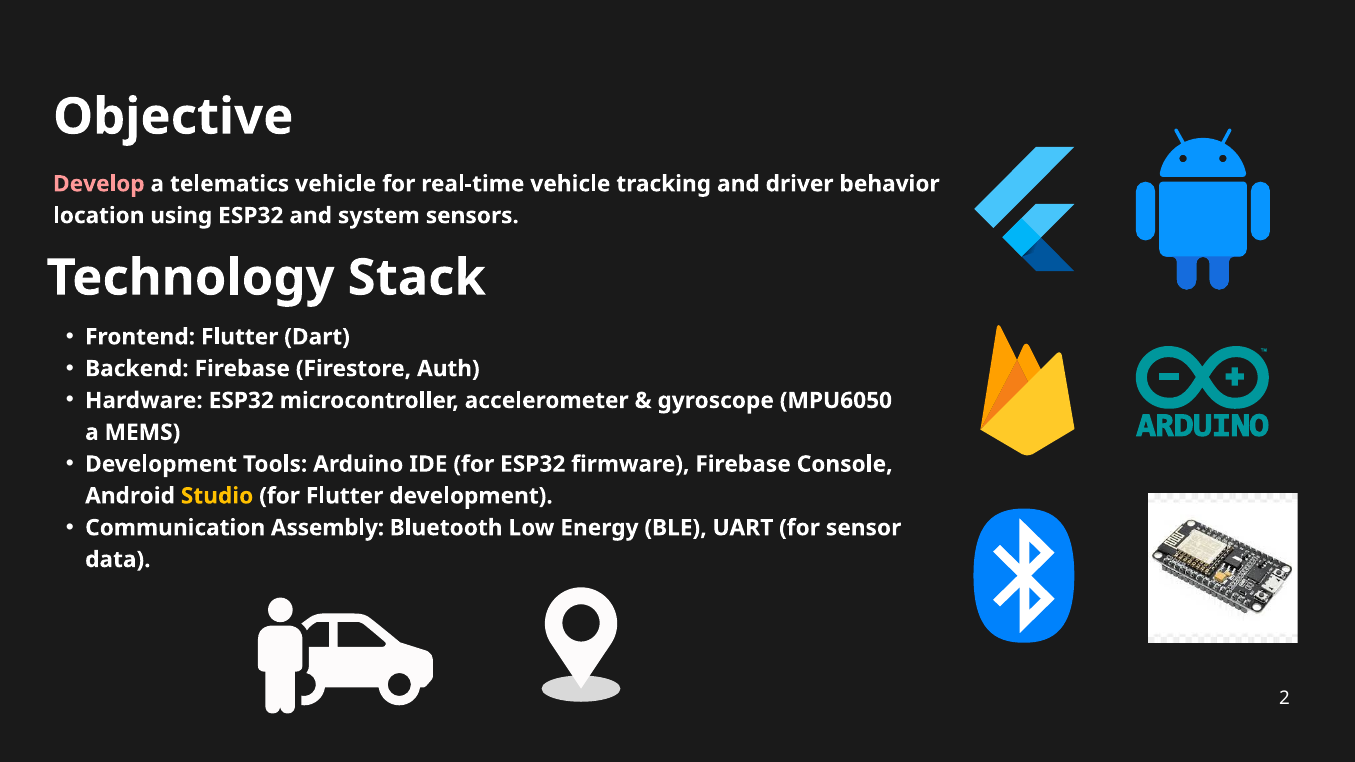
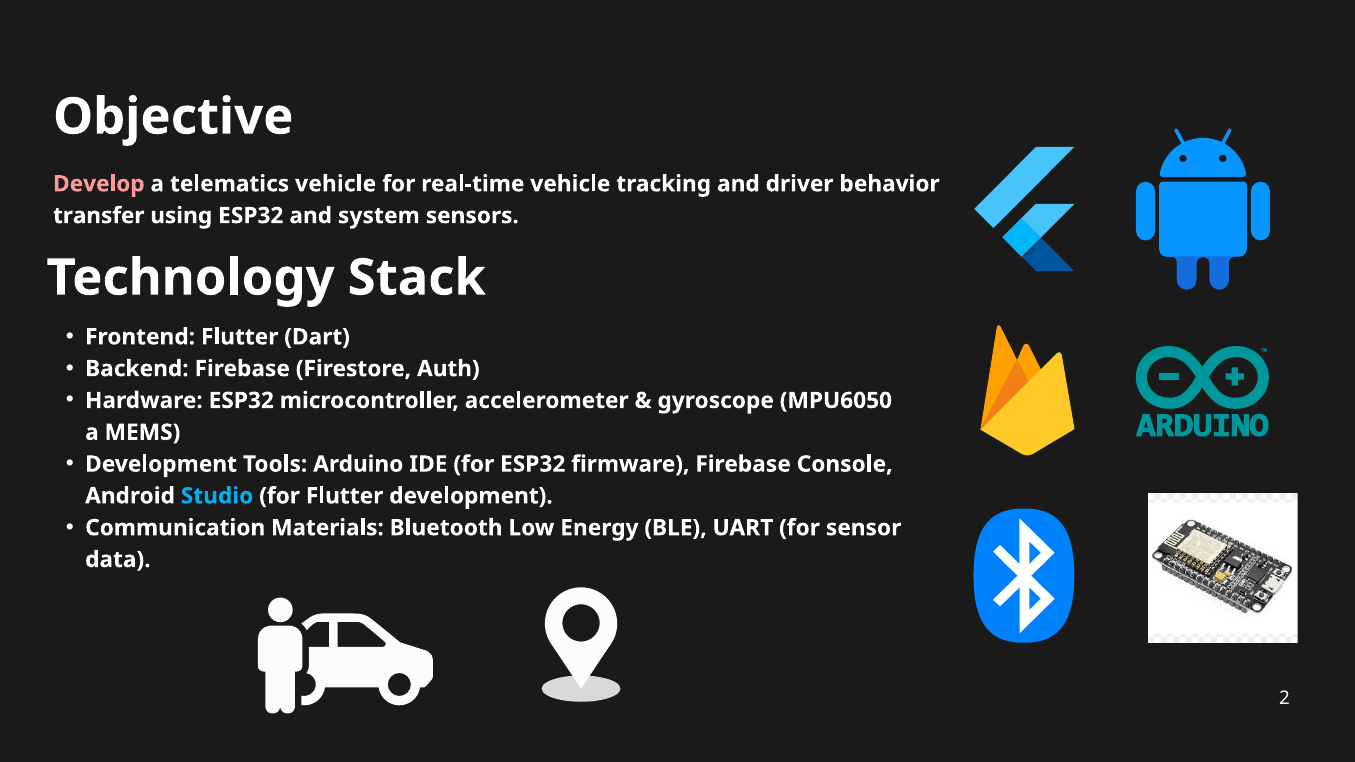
location: location -> transfer
Studio colour: yellow -> light blue
Assembly: Assembly -> Materials
